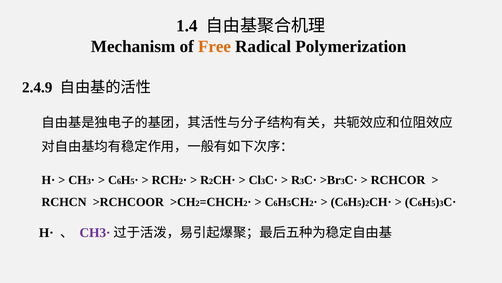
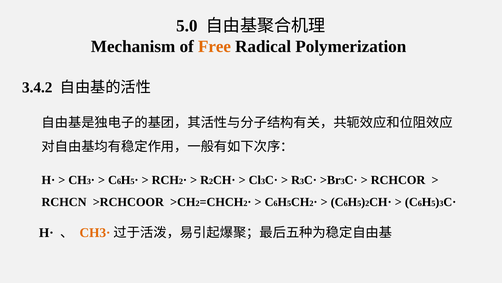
1.4: 1.4 -> 5.0
2.4.9: 2.4.9 -> 3.4.2
CH3· colour: purple -> orange
